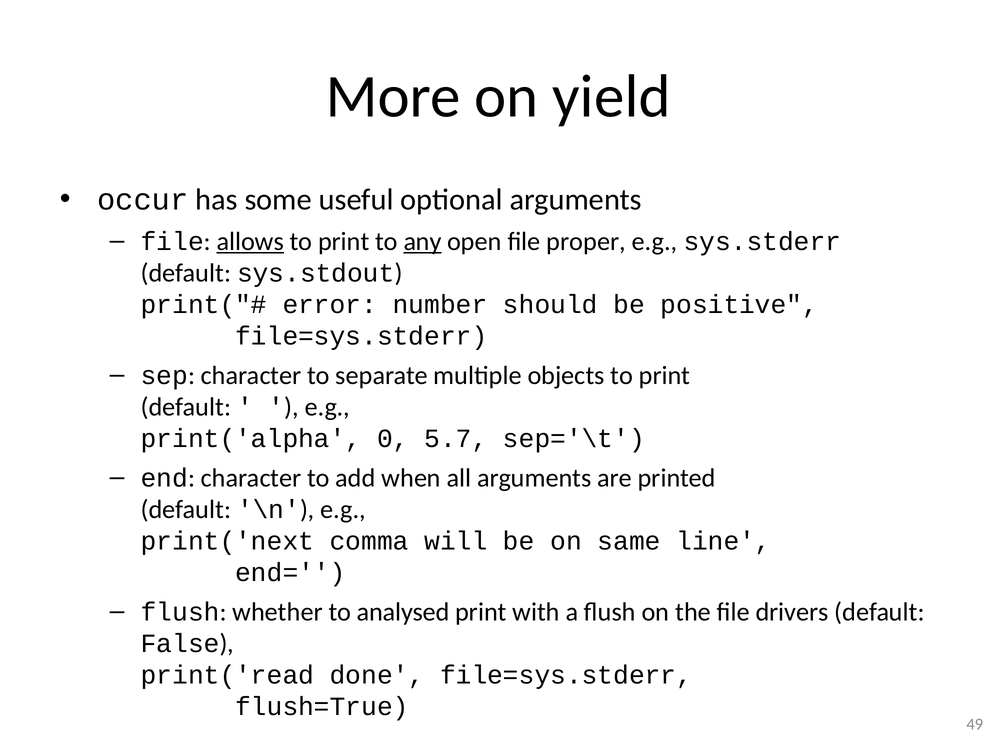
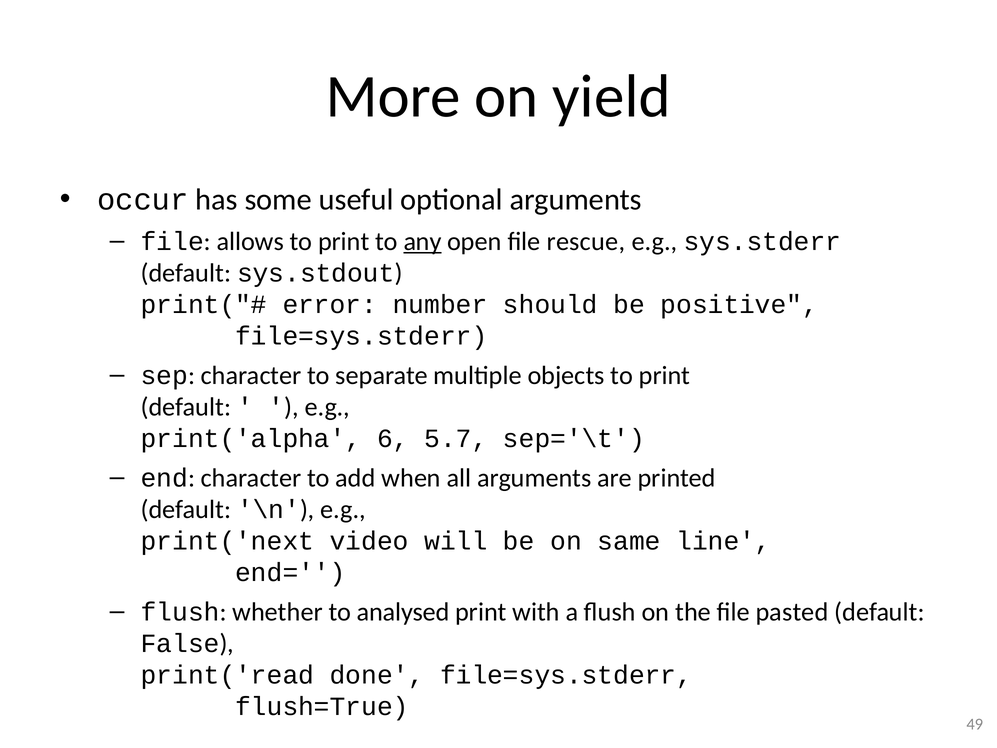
allows underline: present -> none
proper: proper -> rescue
0: 0 -> 6
comma: comma -> video
drivers: drivers -> pasted
